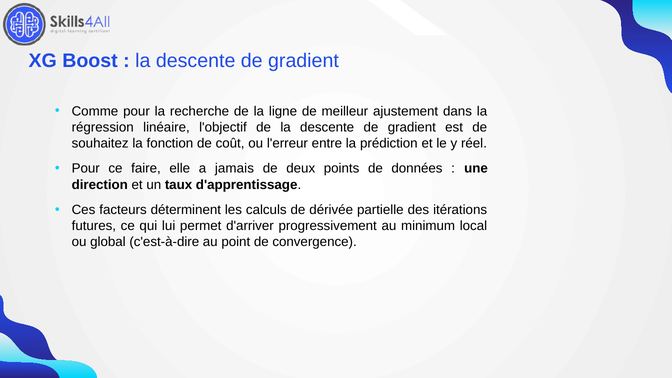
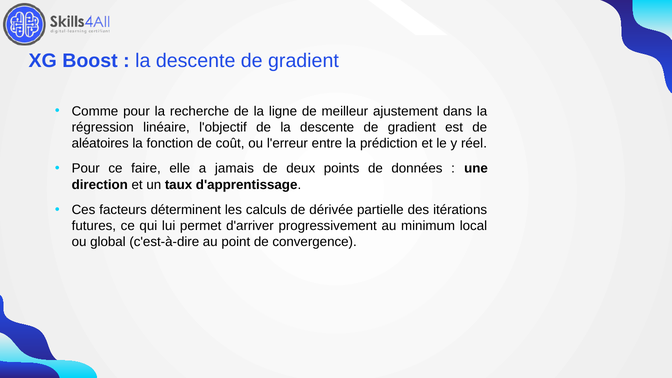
souhaitez: souhaitez -> aléatoires
